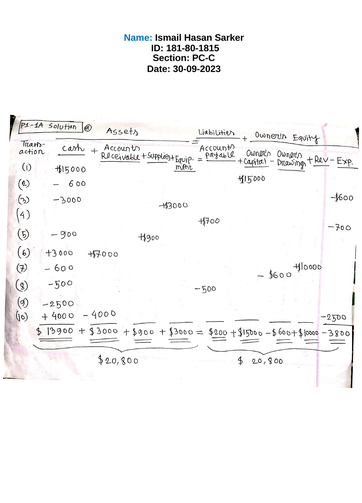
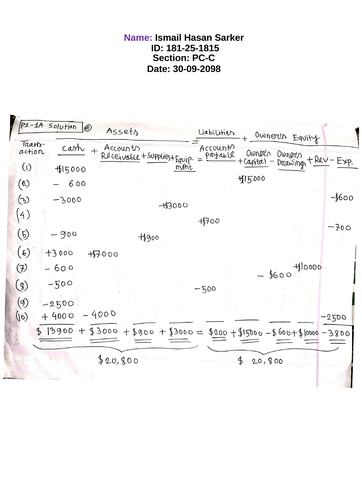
Name colour: blue -> purple
181-80-1815: 181-80-1815 -> 181-25-1815
30-09-2023: 30-09-2023 -> 30-09-2098
